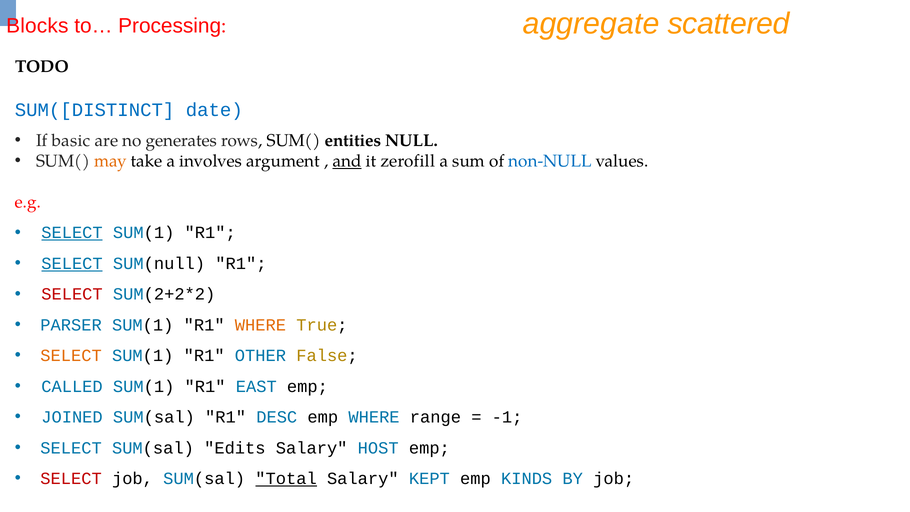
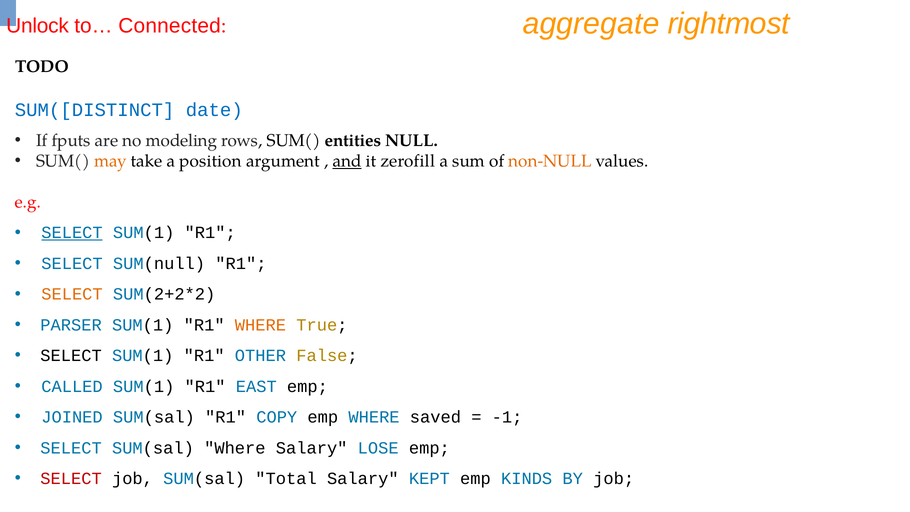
Blocks: Blocks -> Unlock
Processing: Processing -> Connected
scattered: scattered -> rightmost
basic: basic -> fputs
generates: generates -> modeling
involves: involves -> position
non-NULL colour: blue -> orange
SELECT at (72, 263) underline: present -> none
SELECT at (72, 294) colour: red -> orange
SELECT at (71, 356) colour: orange -> black
DESC: DESC -> COPY
range: range -> saved
SUM(sal Edits: Edits -> Where
HOST: HOST -> LOSE
Total underline: present -> none
